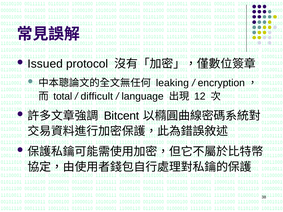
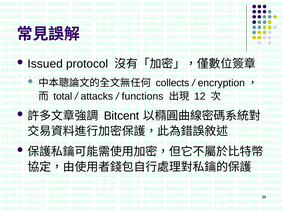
leaking: leaking -> collects
difficult: difficult -> attacks
language: language -> functions
